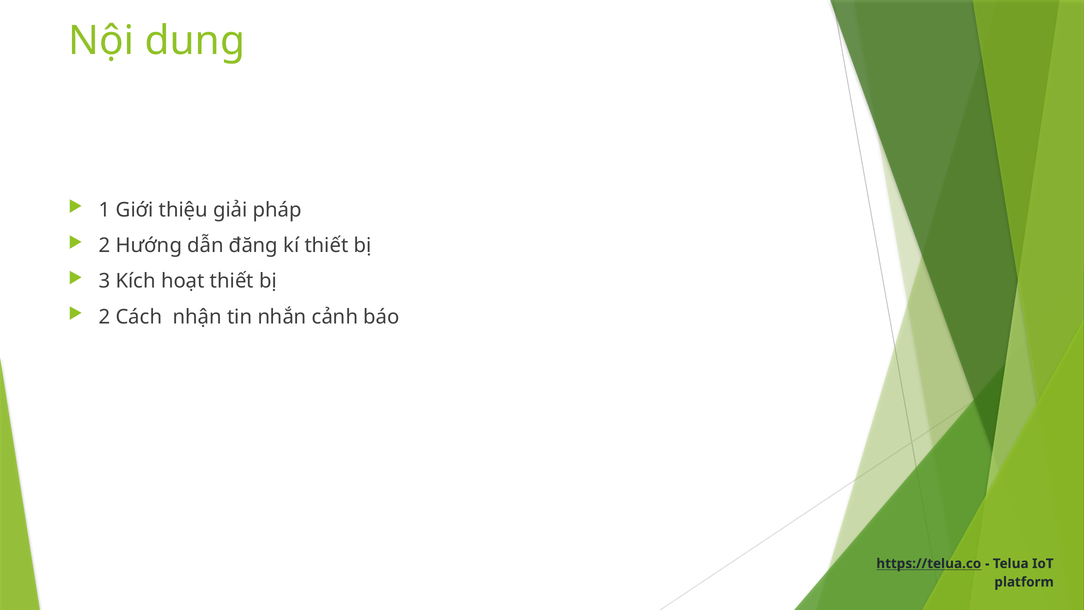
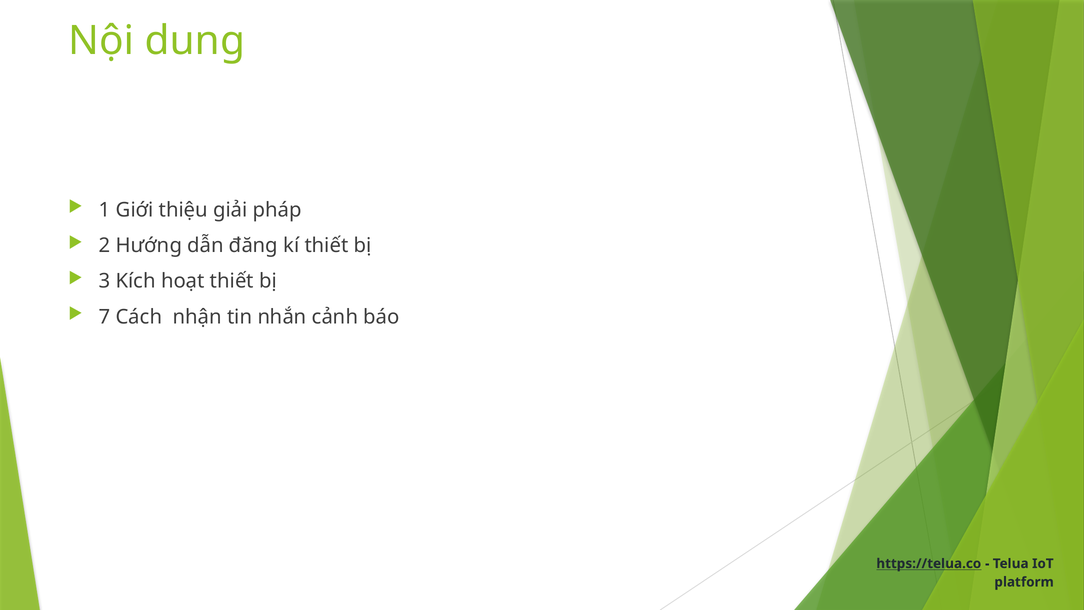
2 at (105, 317): 2 -> 7
